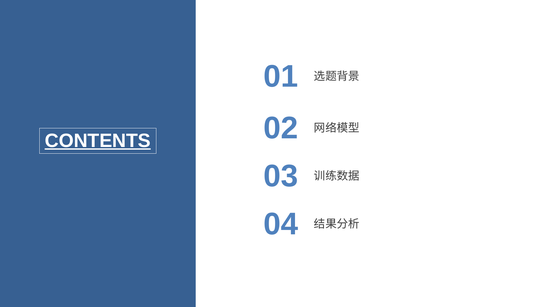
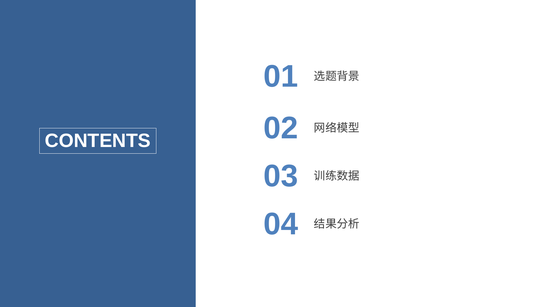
CONTENTS underline: present -> none
